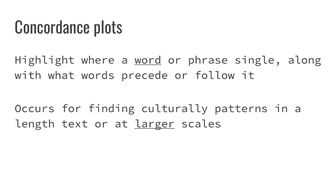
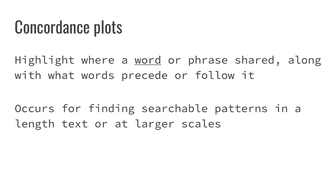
single: single -> shared
culturally: culturally -> searchable
larger underline: present -> none
